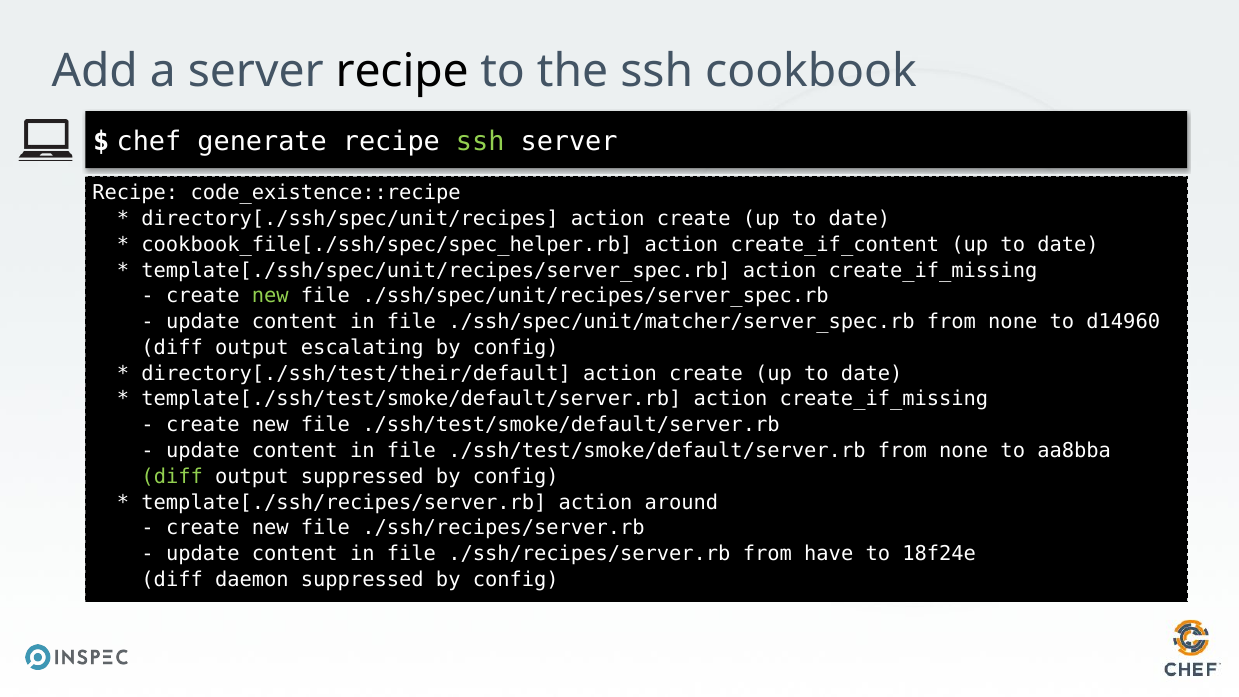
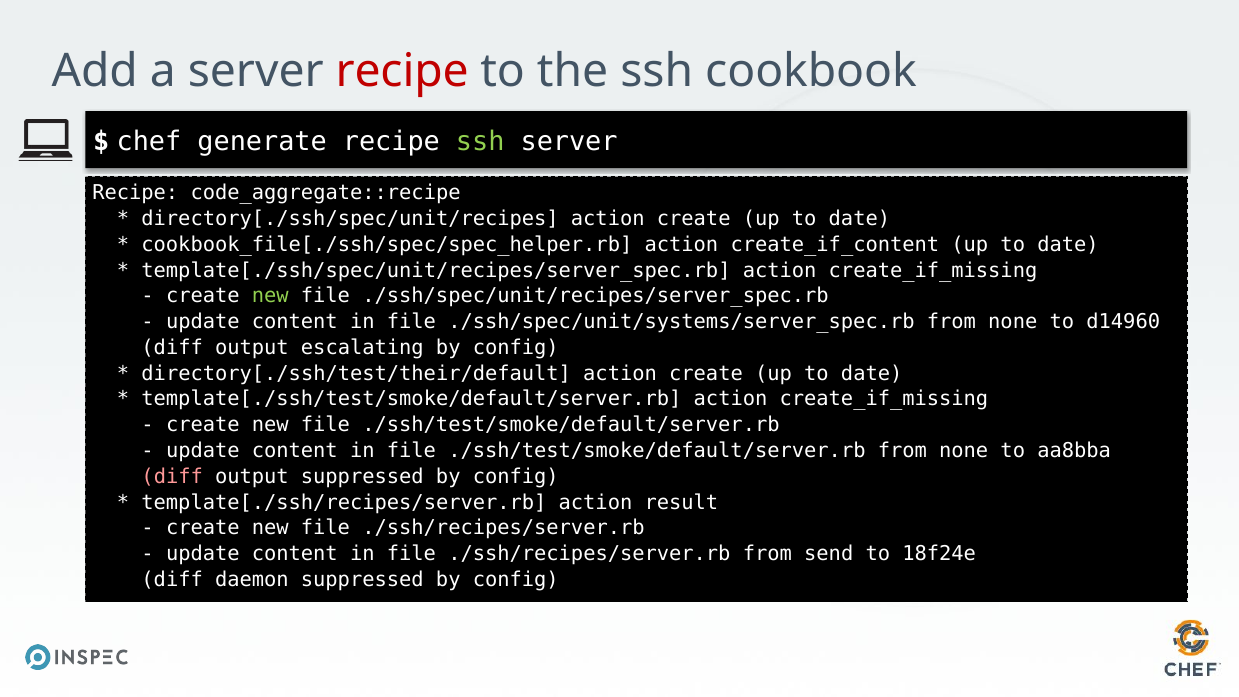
recipe at (402, 71) colour: black -> red
code_existence::recipe: code_existence::recipe -> code_aggregate::recipe
./ssh/spec/unit/matcher/server_spec.rb: ./ssh/spec/unit/matcher/server_spec.rb -> ./ssh/spec/unit/systems/server_spec.rb
diff at (172, 477) colour: light green -> pink
around: around -> result
have: have -> send
